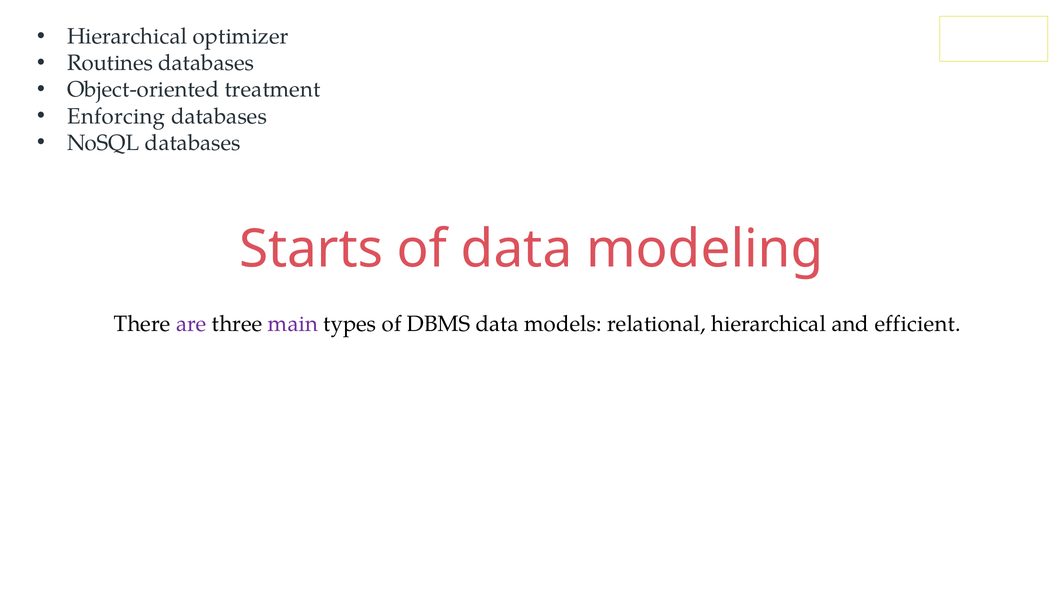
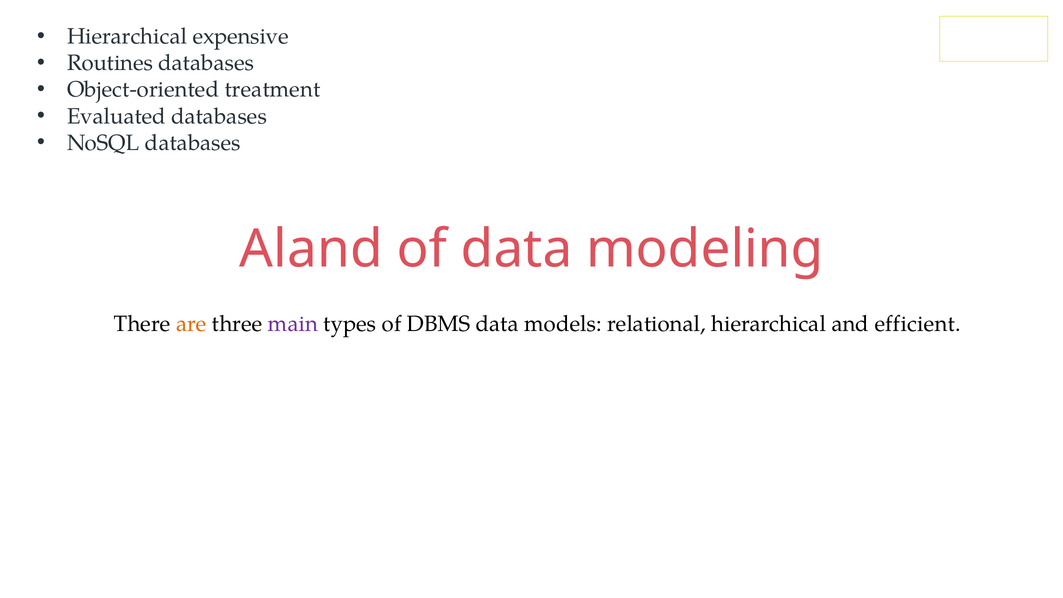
optimizer: optimizer -> expensive
Enforcing: Enforcing -> Evaluated
Starts: Starts -> Aland
are colour: purple -> orange
